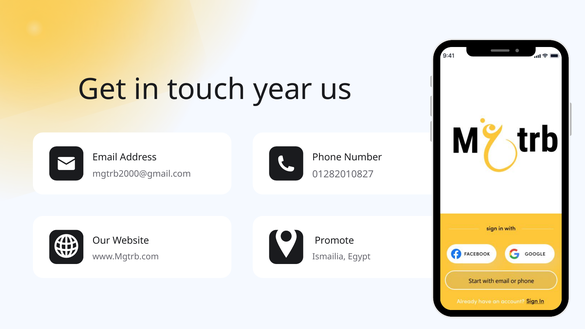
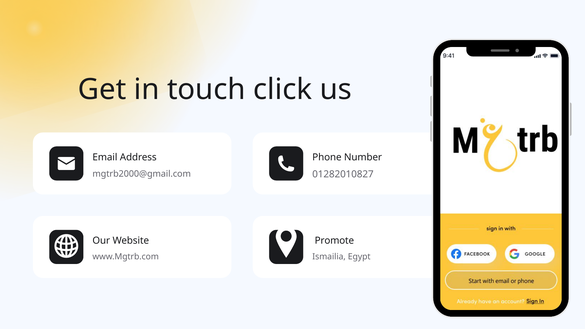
year: year -> click
